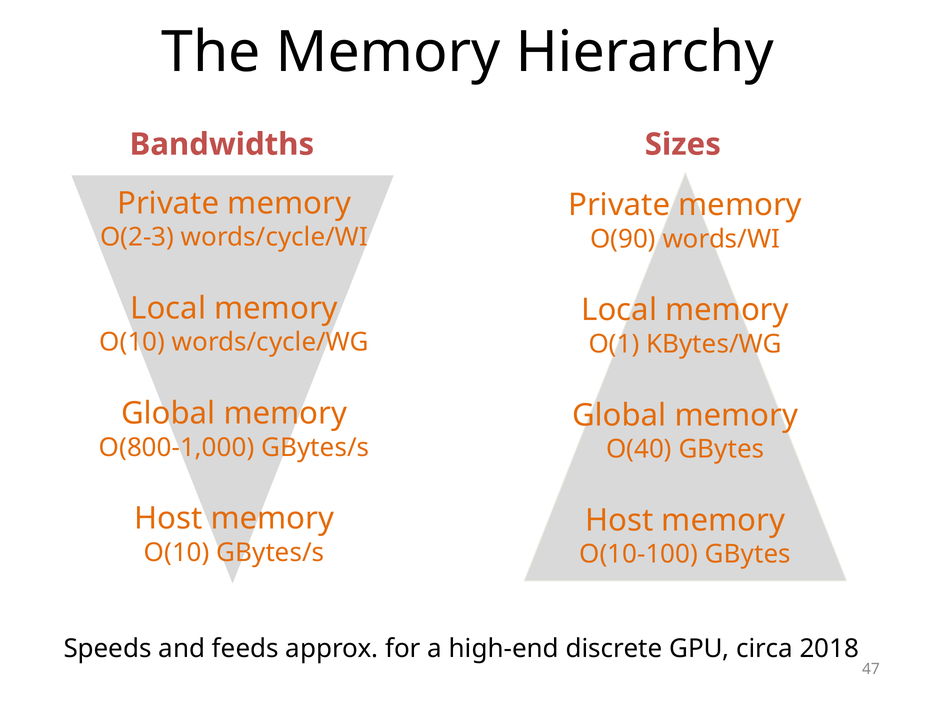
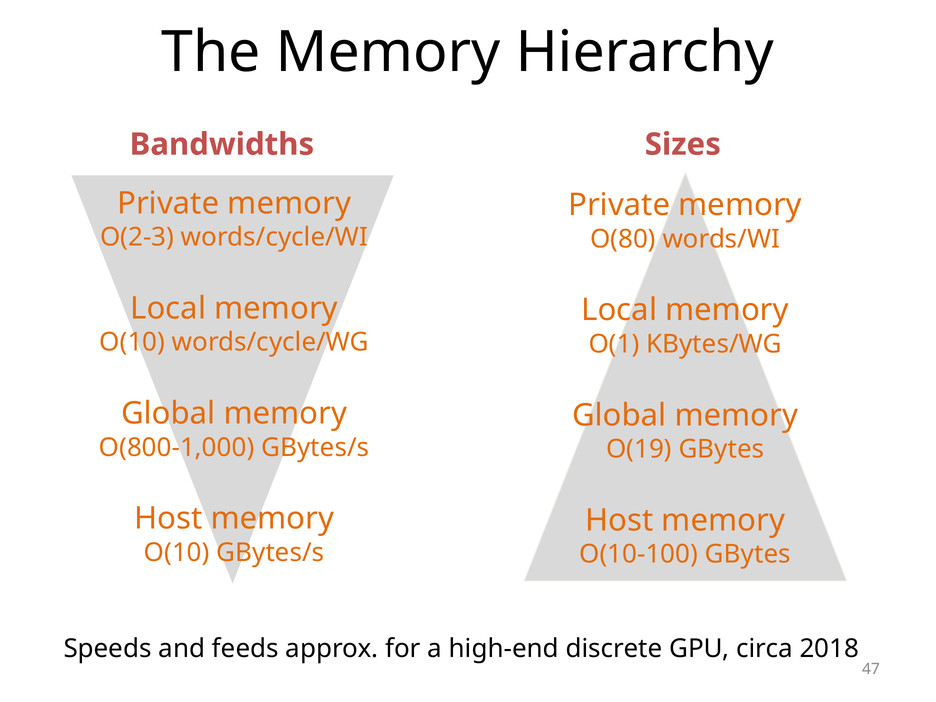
O(90: O(90 -> O(80
O(40: O(40 -> O(19
